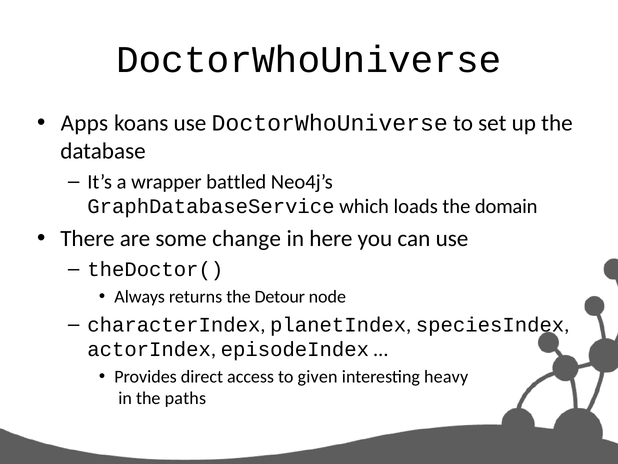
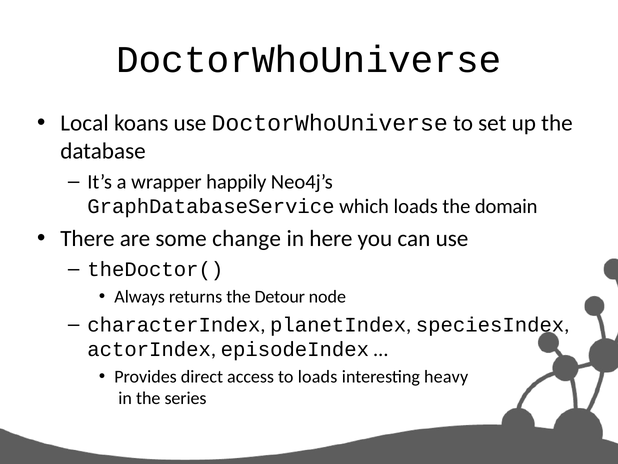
Apps: Apps -> Local
battled: battled -> happily
to given: given -> loads
paths: paths -> series
